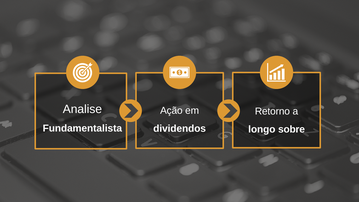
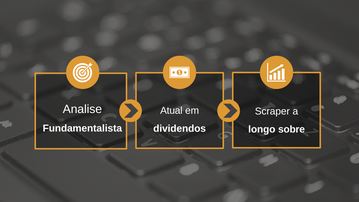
Ação: Ação -> Atual
Retorno: Retorno -> Scraper
